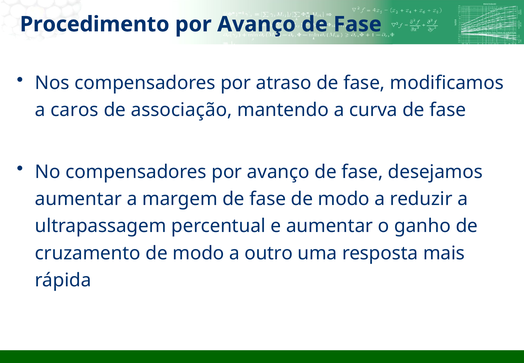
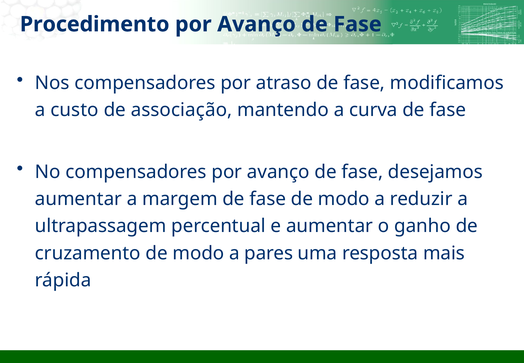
caros: caros -> custo
outro: outro -> pares
